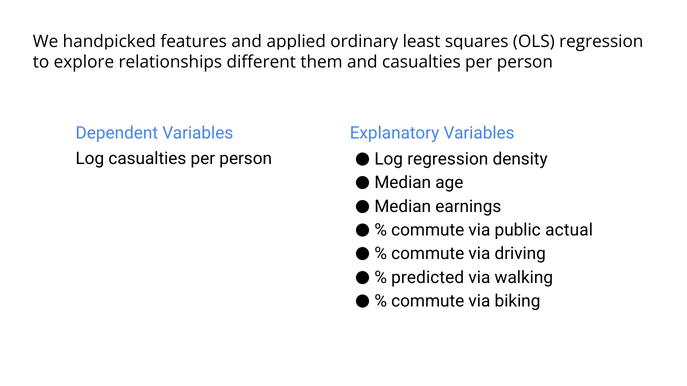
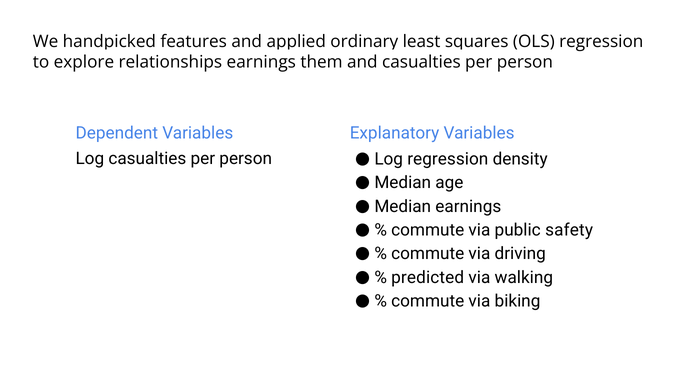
relationships different: different -> earnings
actual: actual -> safety
